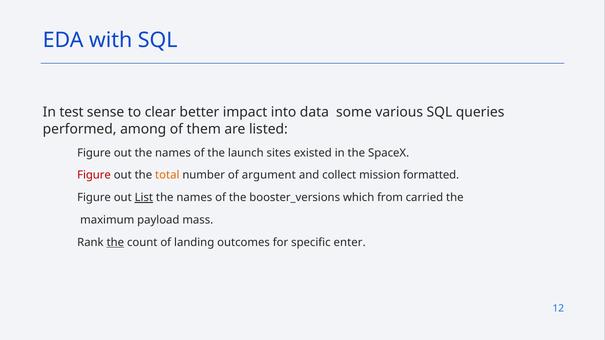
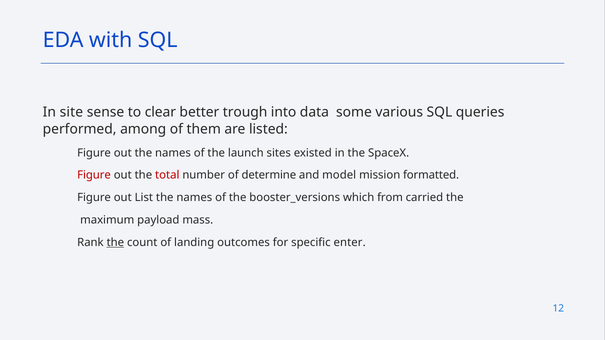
test: test -> site
impact: impact -> trough
total colour: orange -> red
argument: argument -> determine
collect: collect -> model
List underline: present -> none
